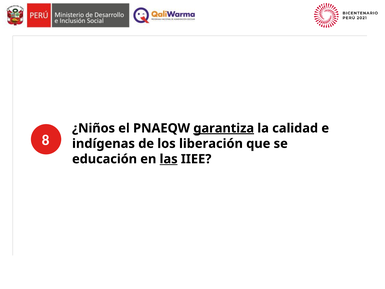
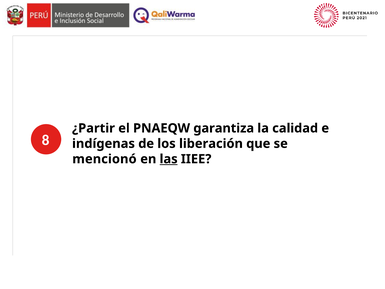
¿Niños: ¿Niños -> ¿Partir
garantiza underline: present -> none
educación: educación -> mencionó
